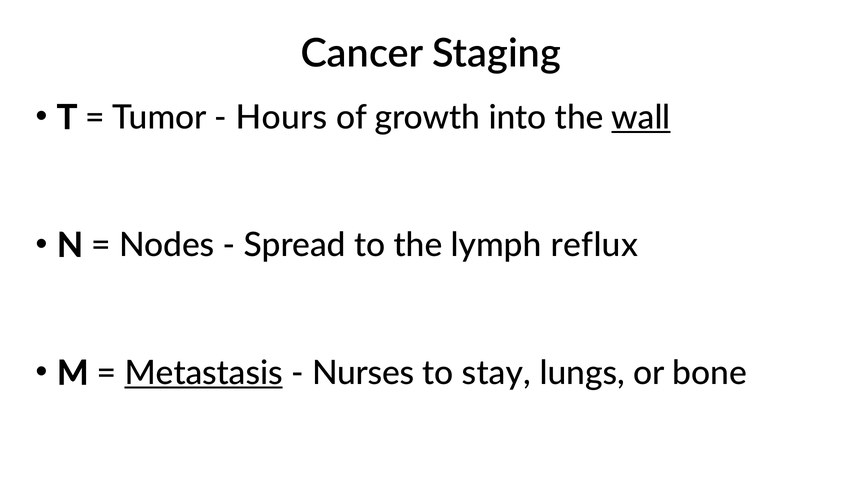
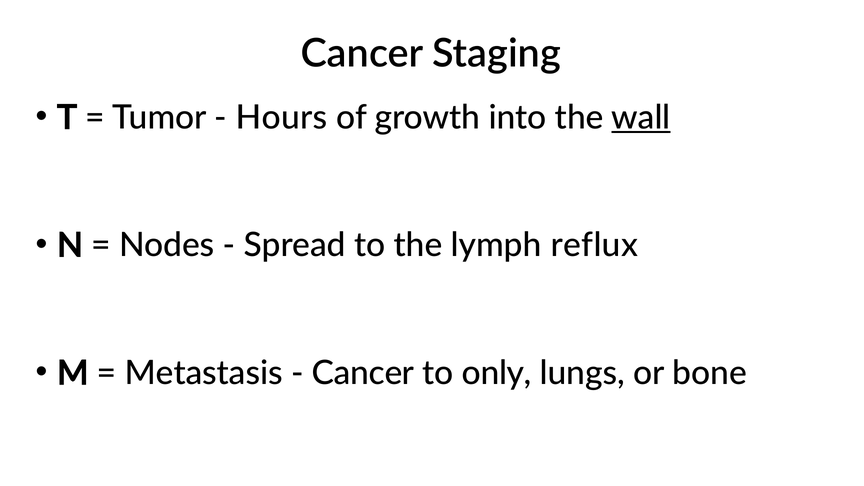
Metastasis underline: present -> none
Nurses at (363, 373): Nurses -> Cancer
stay: stay -> only
